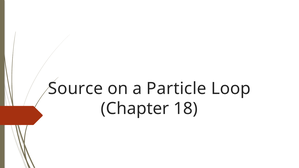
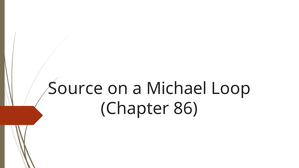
Particle: Particle -> Michael
18: 18 -> 86
